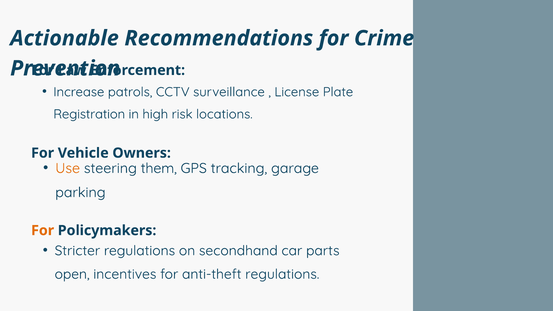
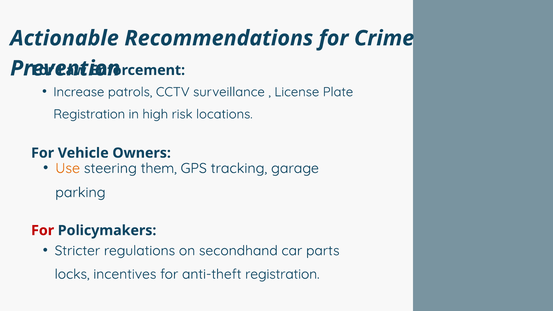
For at (43, 231) colour: orange -> red
open: open -> locks
anti-theft regulations: regulations -> registration
